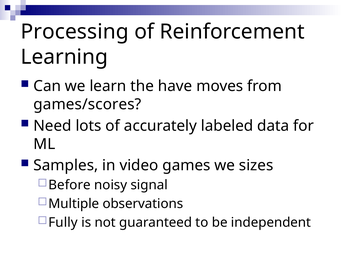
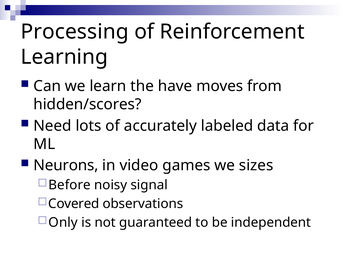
games/scores: games/scores -> hidden/scores
Samples: Samples -> Neurons
Multiple: Multiple -> Covered
Fully: Fully -> Only
